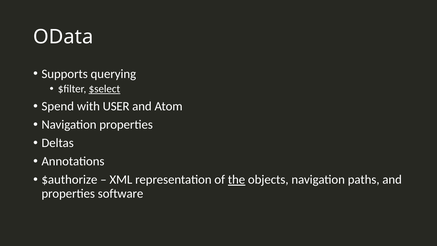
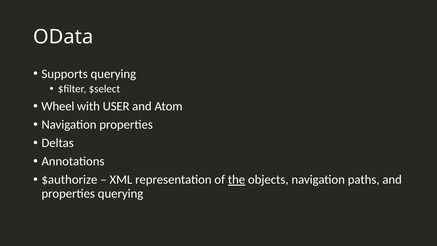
$select underline: present -> none
Spend: Spend -> Wheel
properties software: software -> querying
